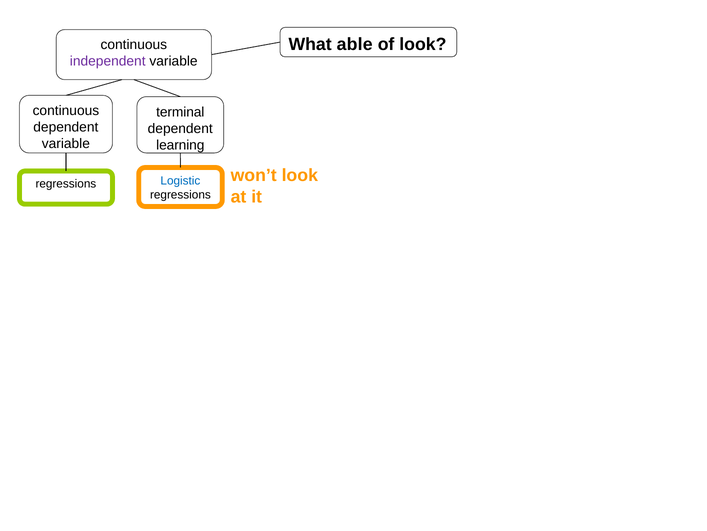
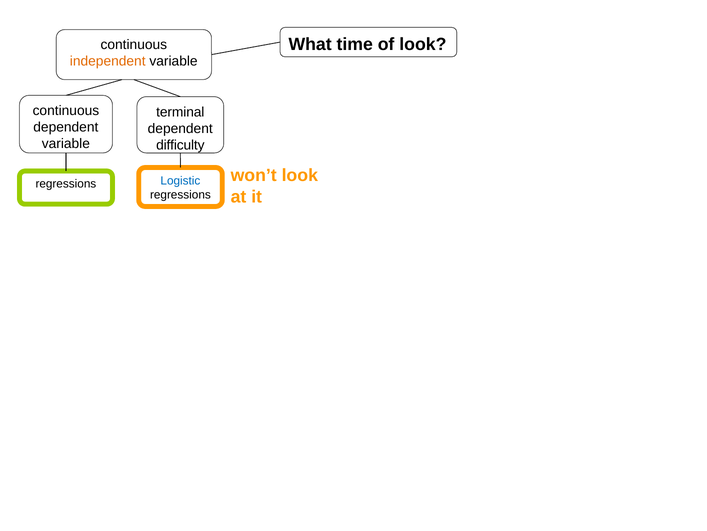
able: able -> time
independent colour: purple -> orange
learning: learning -> difficulty
